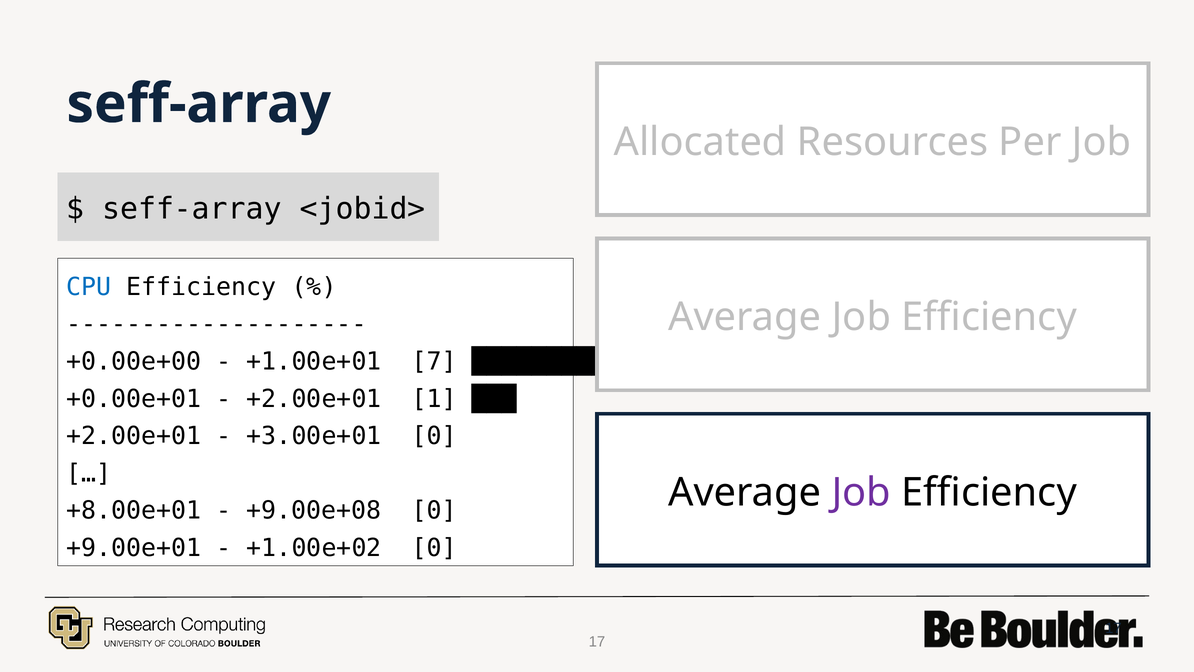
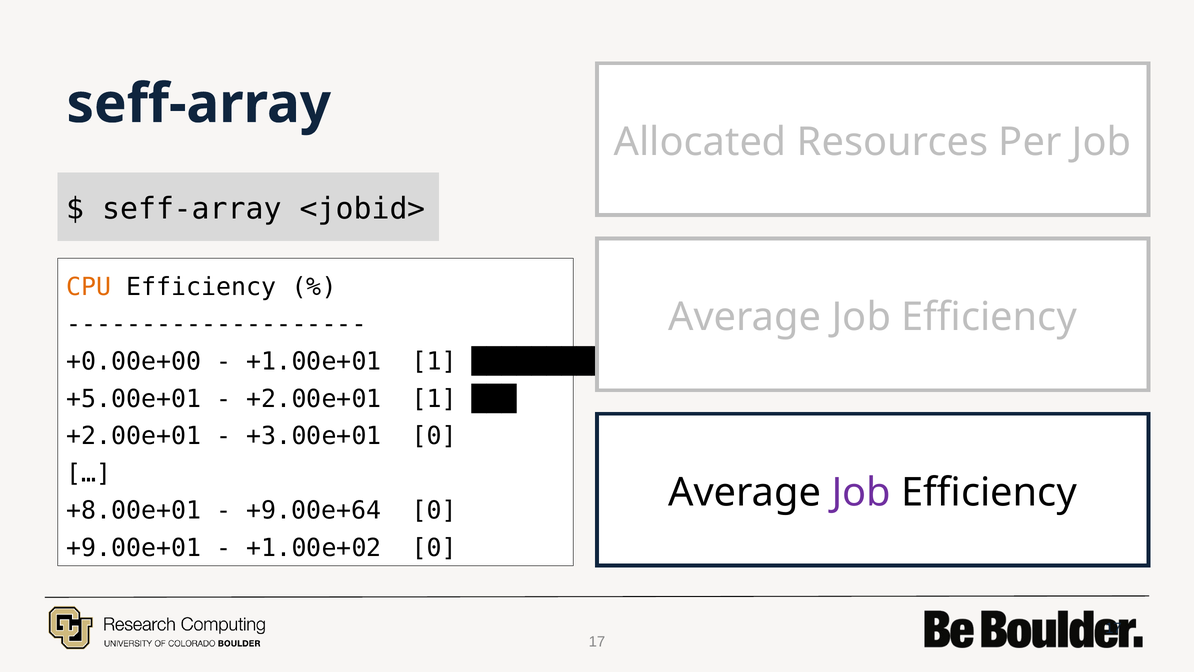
CPU colour: blue -> orange
+1.00e+01 7: 7 -> 1
+0.00e+01: +0.00e+01 -> +5.00e+01
+9.00e+08: +9.00e+08 -> +9.00e+64
